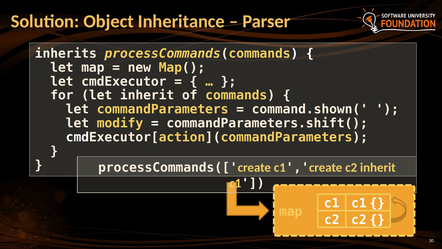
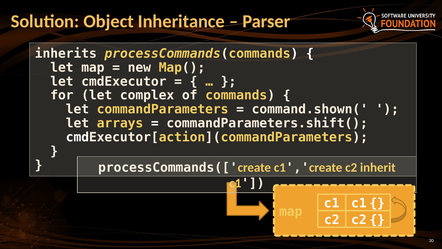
let inherit: inherit -> complex
modify: modify -> arrays
